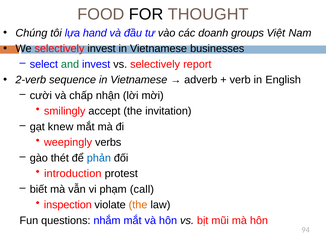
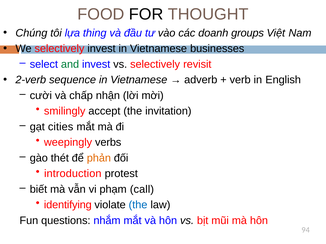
hand: hand -> thing
report: report -> revisit
knew: knew -> cities
phản colour: blue -> orange
inspection: inspection -> identifying
the at (138, 205) colour: orange -> blue
